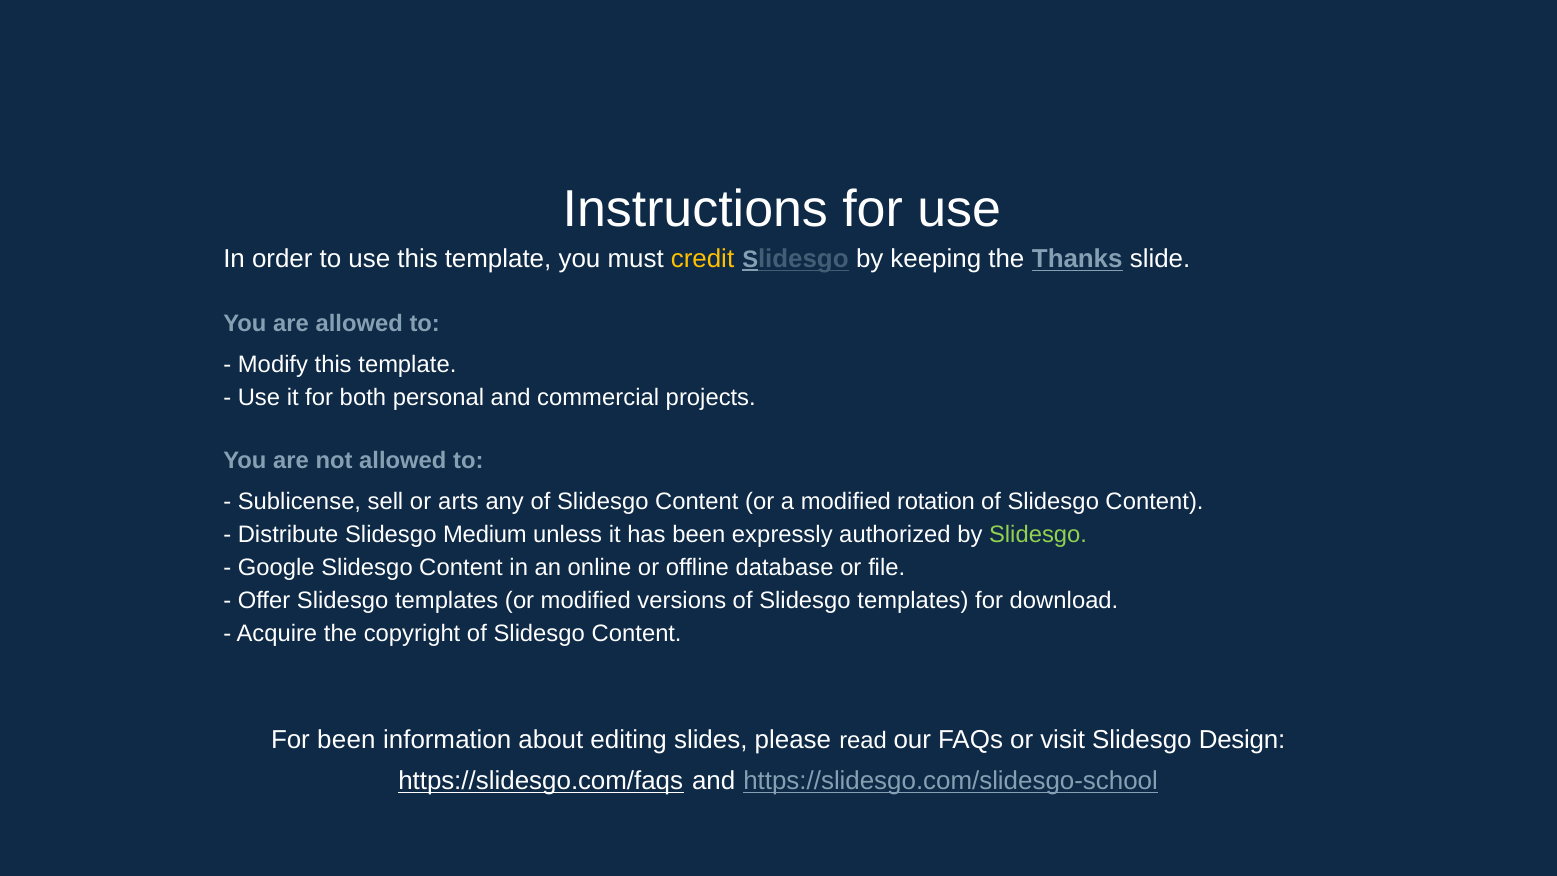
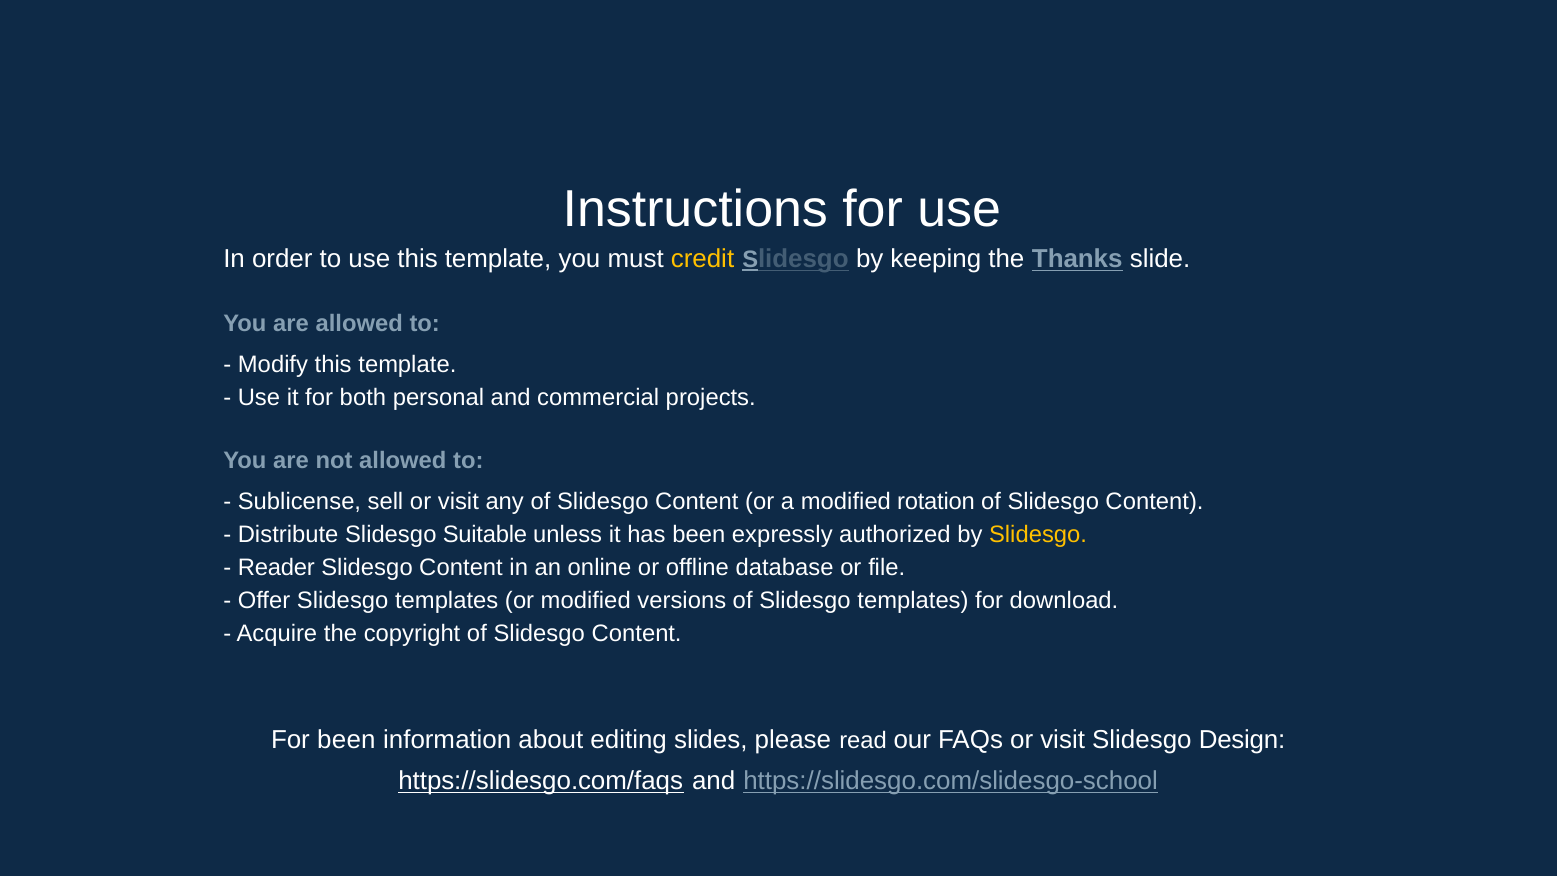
sell or arts: arts -> visit
Medium: Medium -> Suitable
Slidesgo at (1038, 535) colour: light green -> yellow
Google: Google -> Reader
